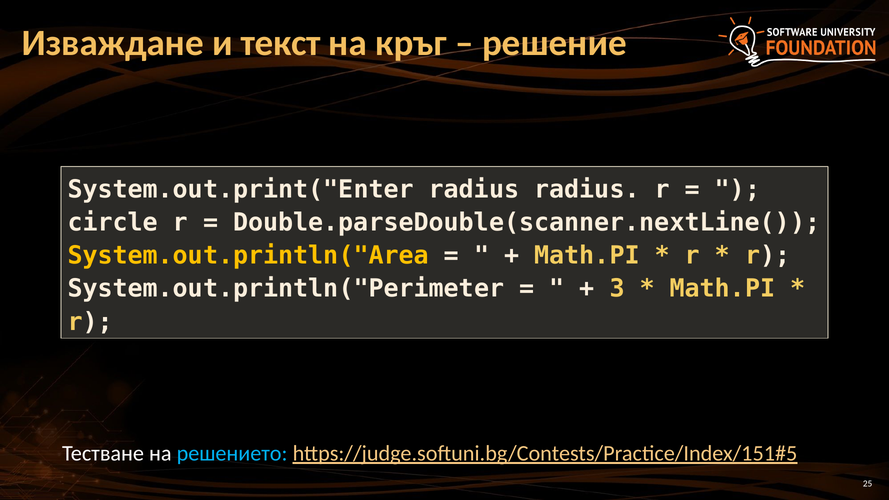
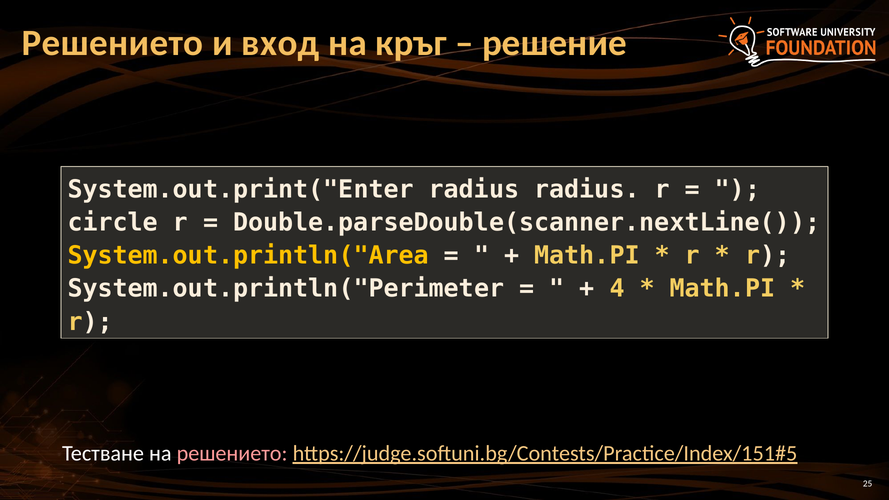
Изваждане at (113, 43): Изваждане -> Решението
текст: текст -> вход
3: 3 -> 4
решението at (232, 454) colour: light blue -> pink
